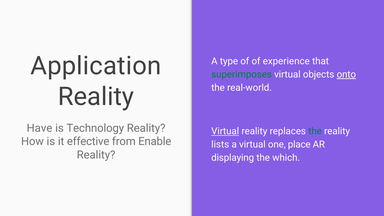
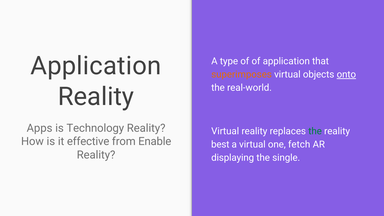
of experience: experience -> application
superimposes colour: green -> orange
Have: Have -> Apps
Virtual at (225, 131) underline: present -> none
lists: lists -> best
place: place -> fetch
which: which -> single
